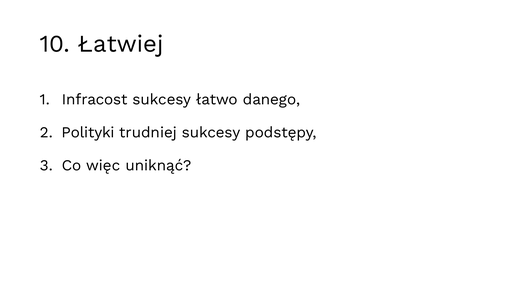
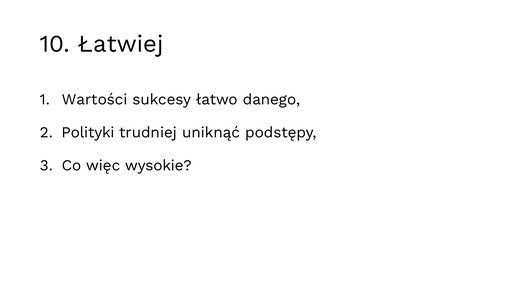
Infracost: Infracost -> Wartości
trudniej sukcesy: sukcesy -> uniknąć
uniknąć: uniknąć -> wysokie
